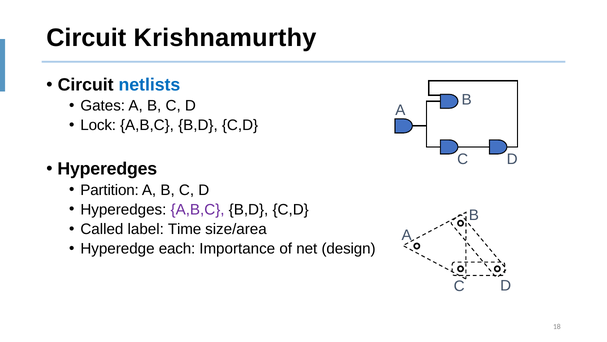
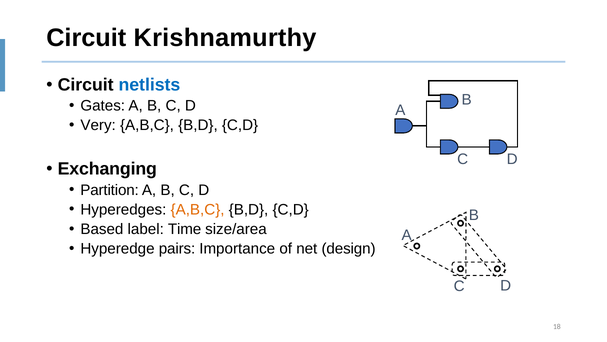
Lock: Lock -> Very
Hyperedges at (107, 169): Hyperedges -> Exchanging
A,B,C at (198, 209) colour: purple -> orange
Called: Called -> Based
each: each -> pairs
